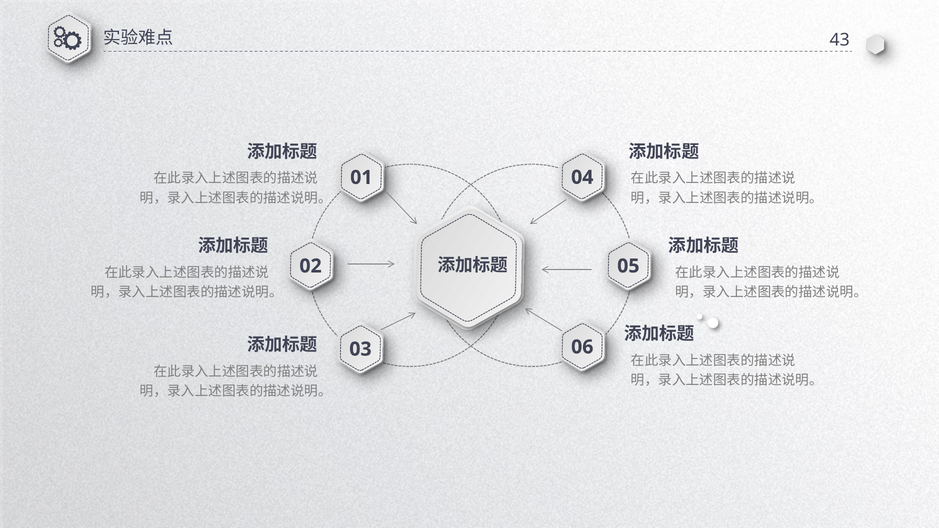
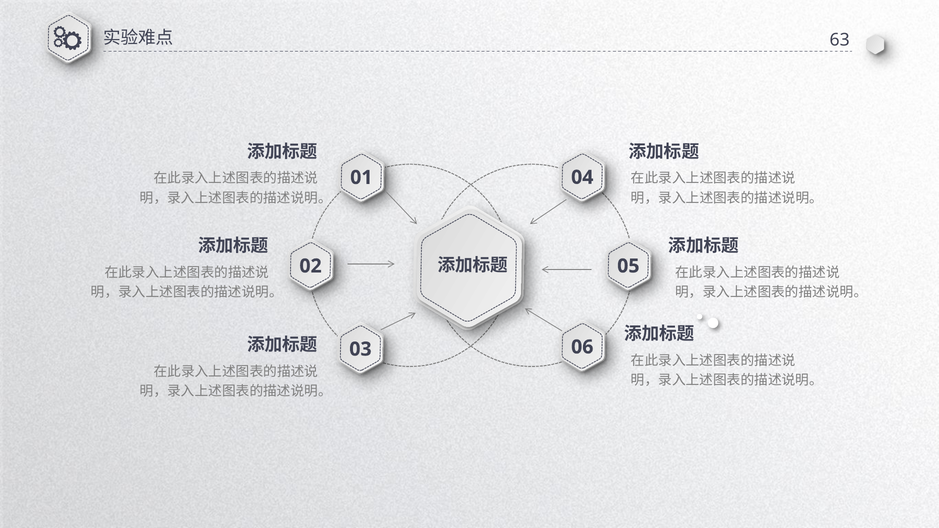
43: 43 -> 63
